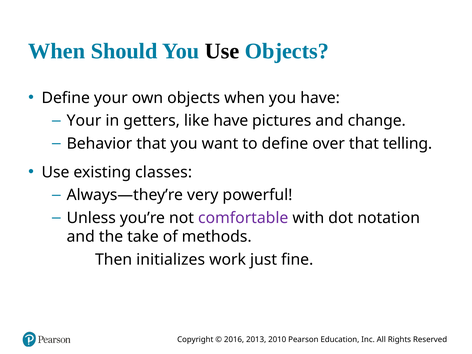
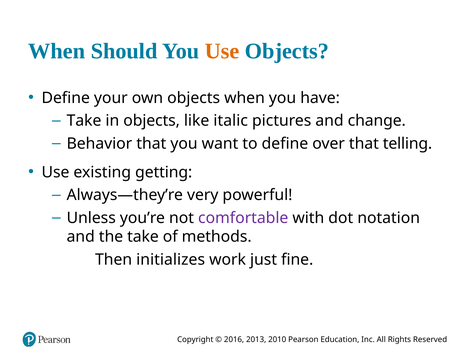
Use at (222, 51) colour: black -> orange
Your at (84, 121): Your -> Take
in getters: getters -> objects
like have: have -> italic
classes: classes -> getting
